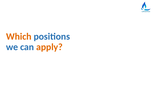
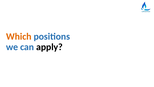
apply colour: orange -> black
